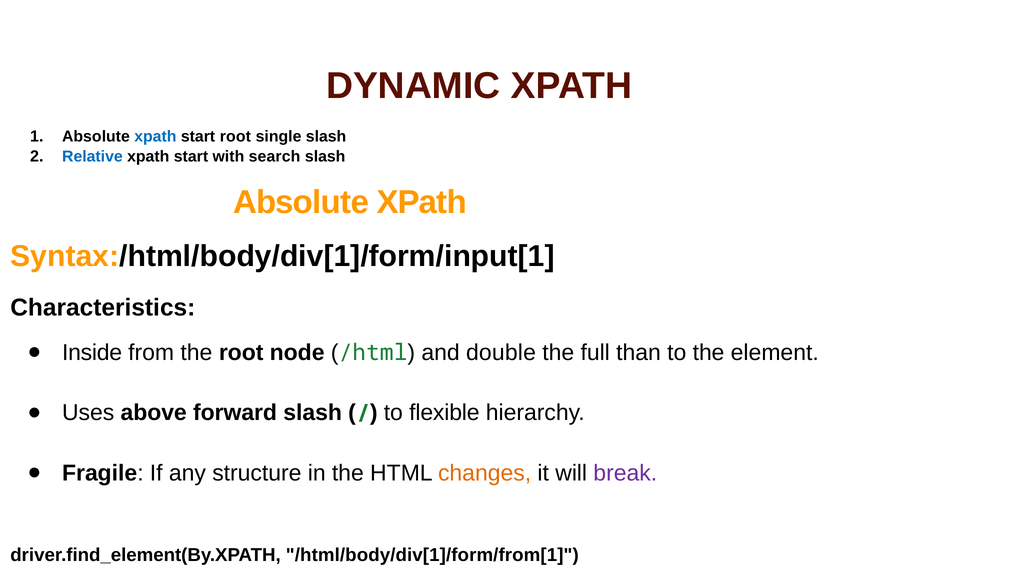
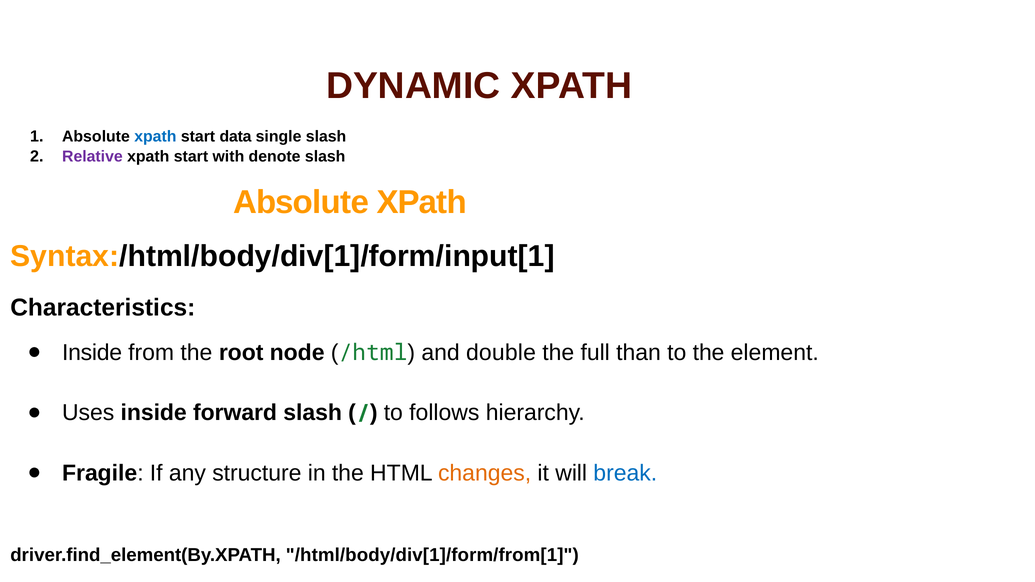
start root: root -> data
Relative colour: blue -> purple
search: search -> denote
Uses above: above -> inside
flexible: flexible -> follows
break colour: purple -> blue
